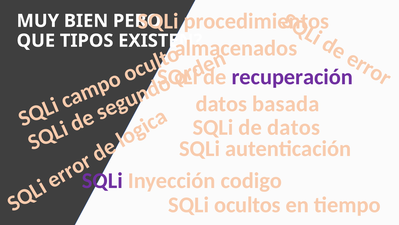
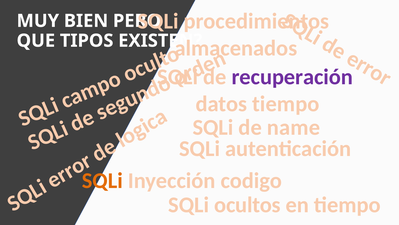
datos basada: basada -> tiempo
de datos: datos -> name
SQLi at (102, 180) colour: purple -> orange
